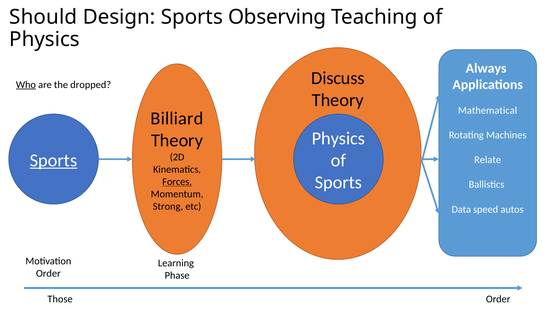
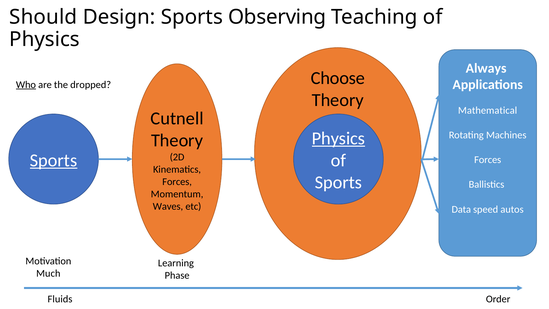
Discuss: Discuss -> Choose
Billiard: Billiard -> Cutnell
Physics at (338, 138) underline: none -> present
Relate at (488, 160): Relate -> Forces
Forces at (177, 182) underline: present -> none
Strong: Strong -> Waves
Order at (48, 273): Order -> Much
Those: Those -> Fluids
